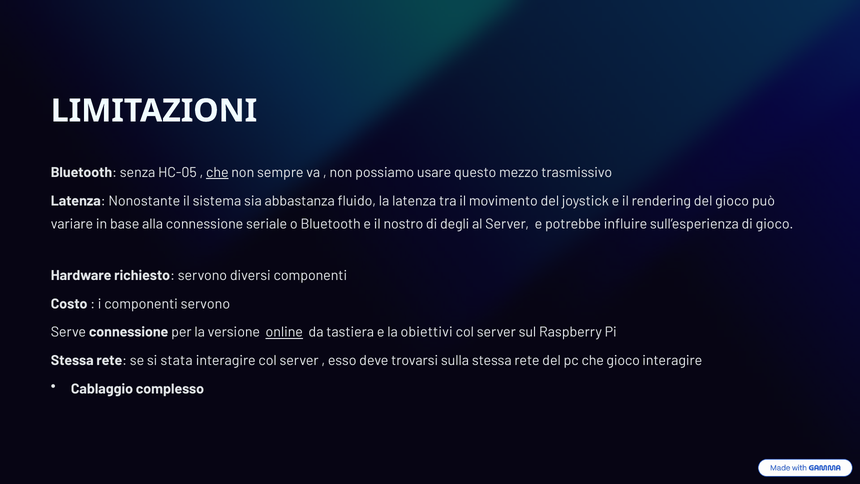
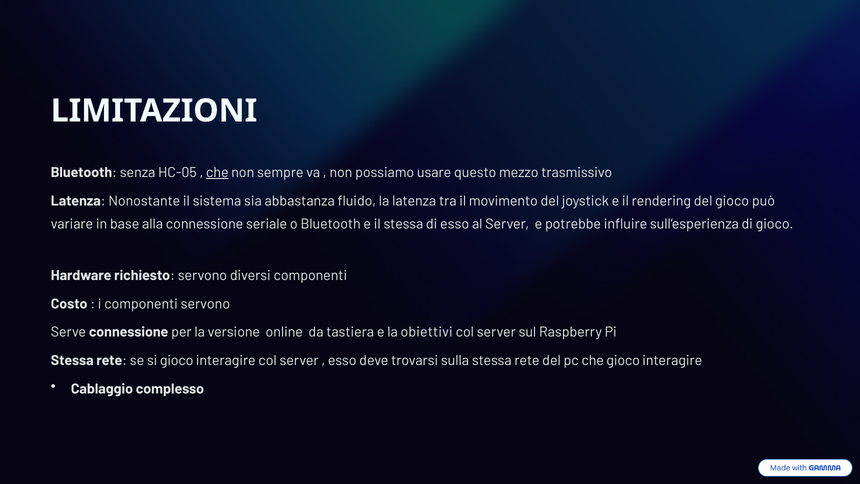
il nostro: nostro -> stessa
di degli: degli -> esso
online underline: present -> none
si stata: stata -> gioco
